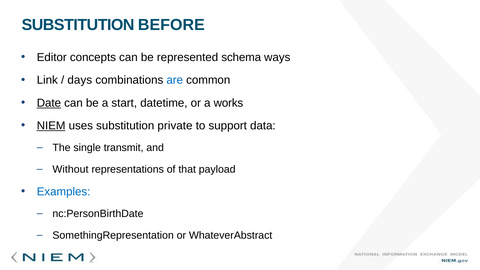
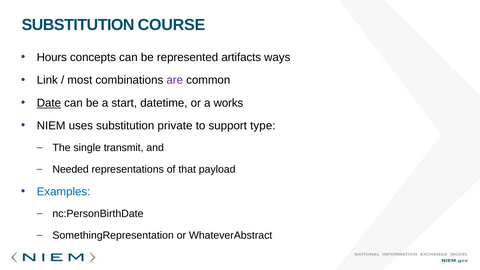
BEFORE: BEFORE -> COURSE
Editor: Editor -> Hours
schema: schema -> artifacts
days: days -> most
are colour: blue -> purple
NIEM underline: present -> none
data: data -> type
Without: Without -> Needed
